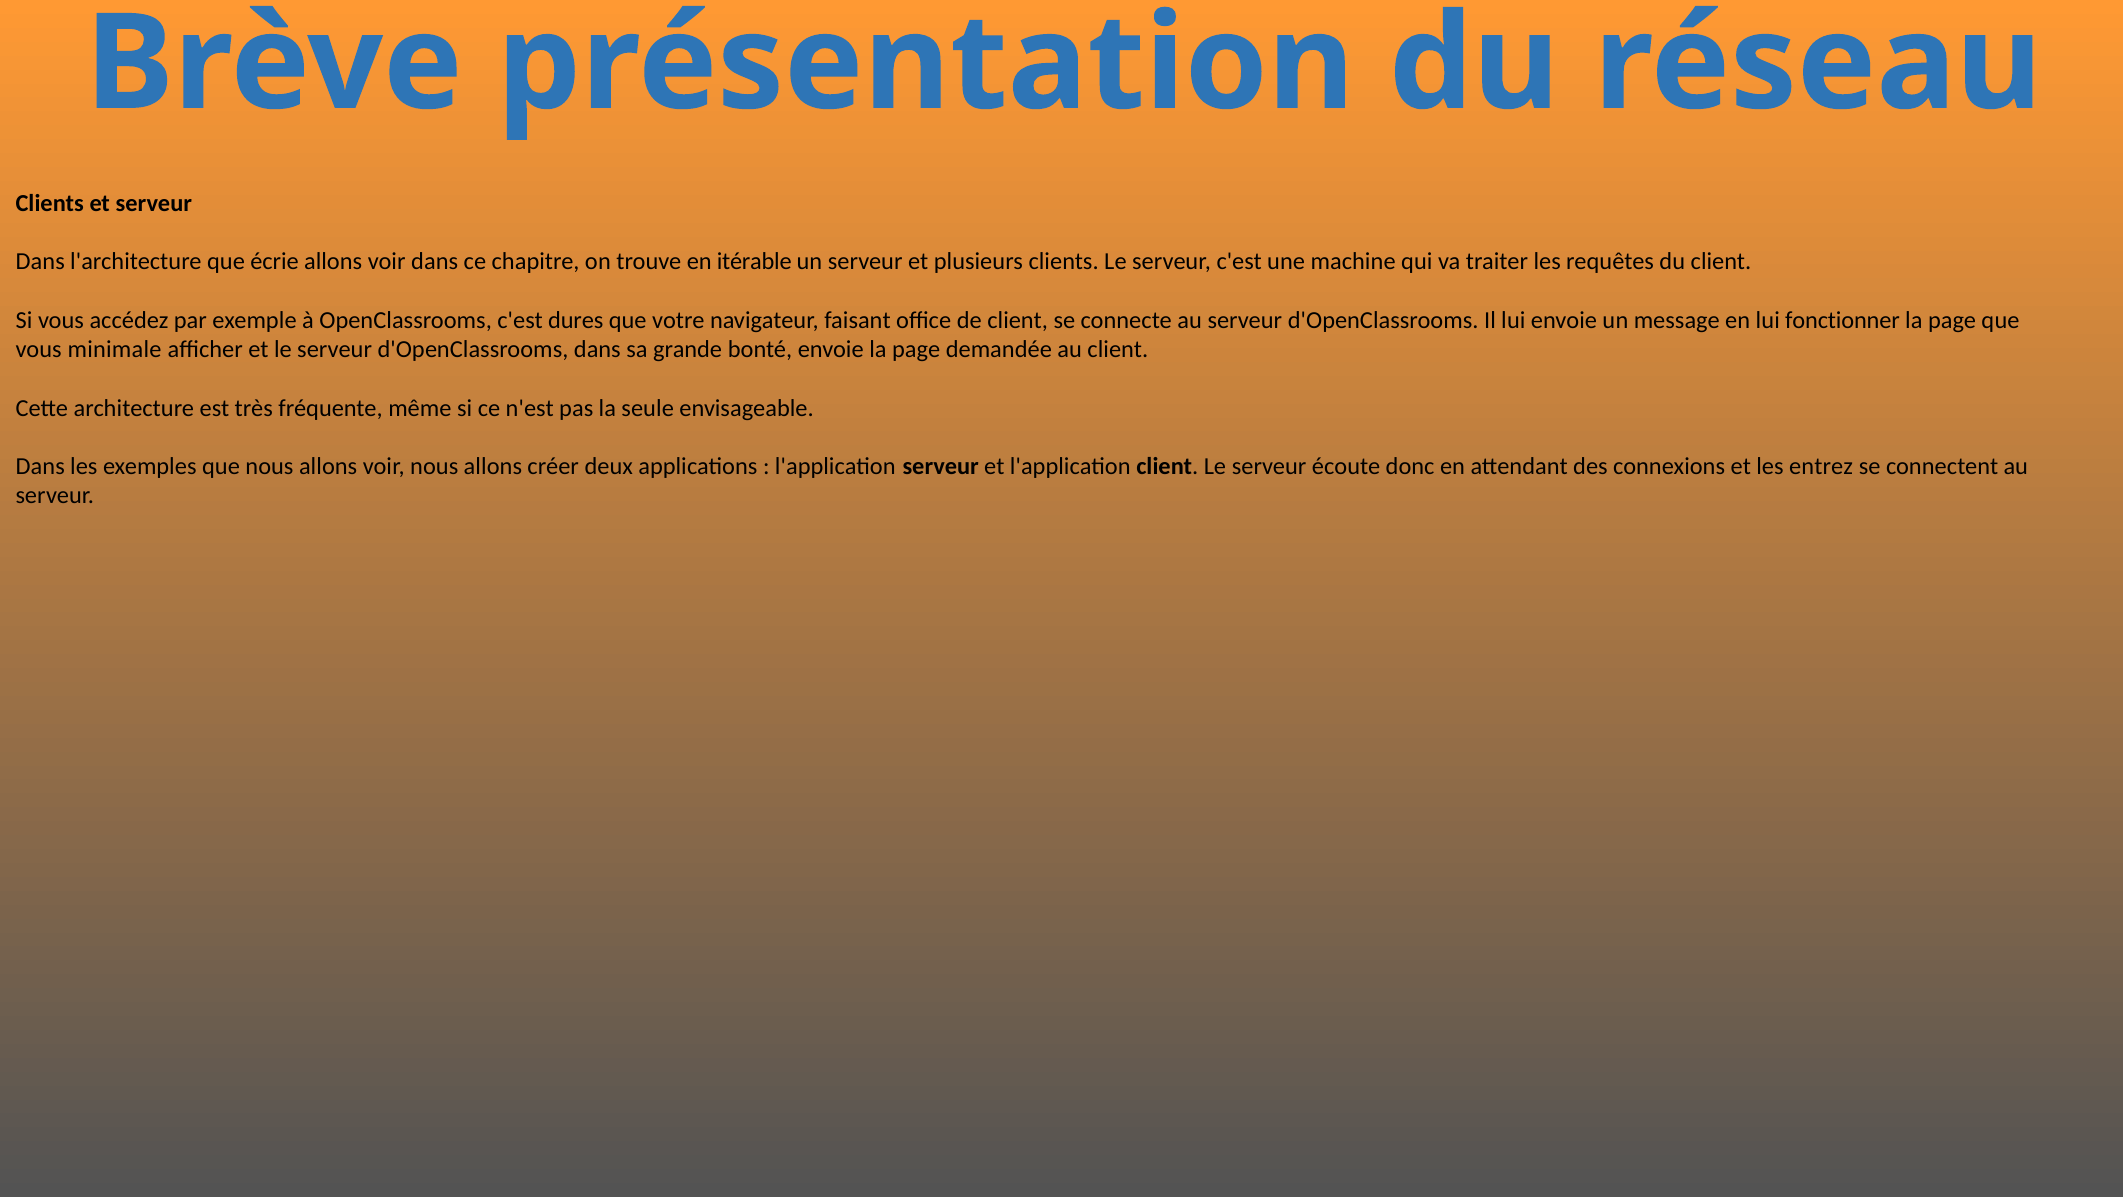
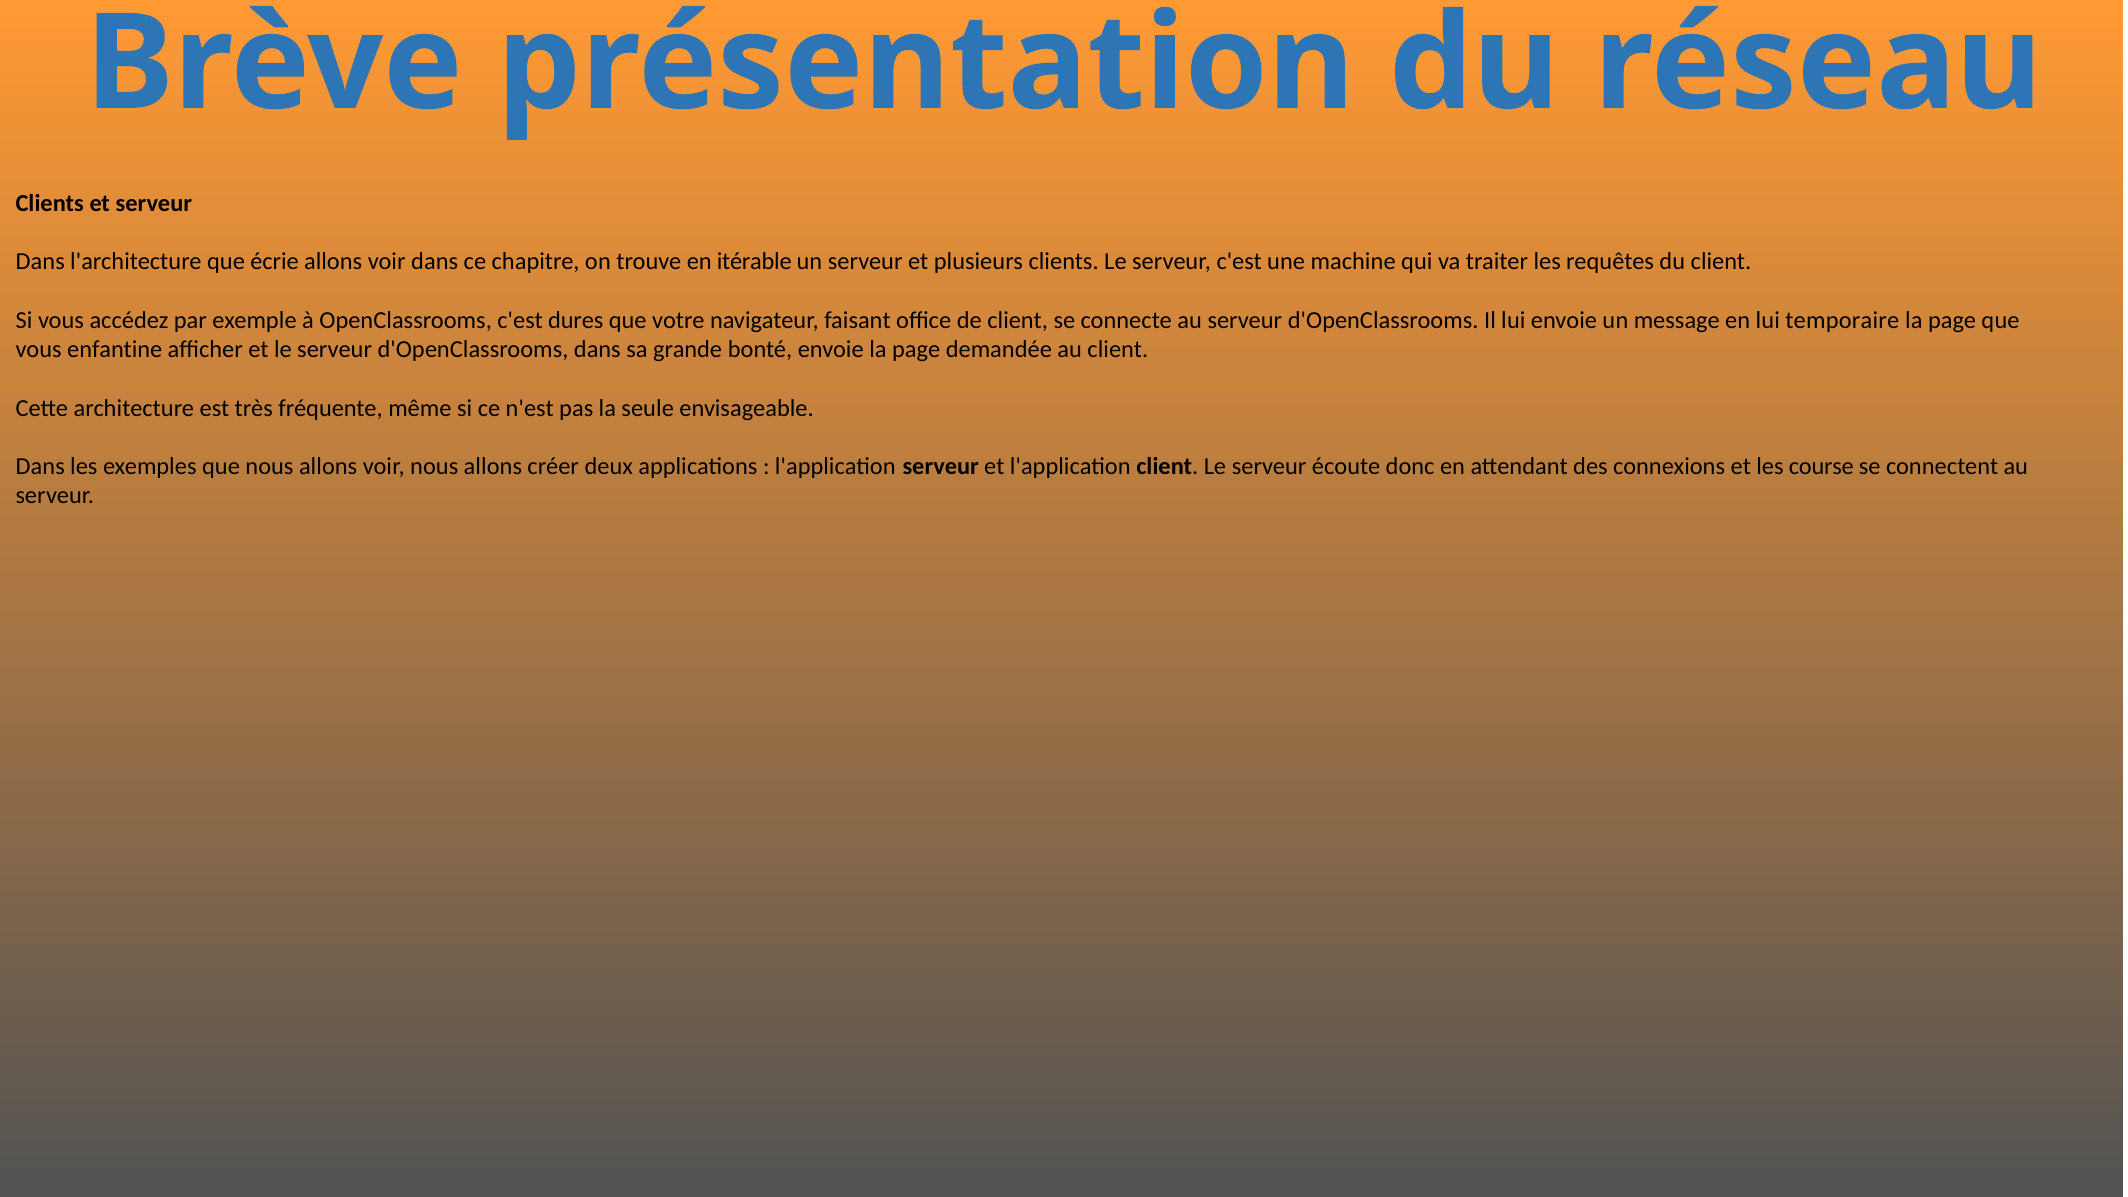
fonctionner: fonctionner -> temporaire
minimale: minimale -> enfantine
entrez: entrez -> course
